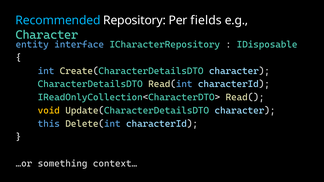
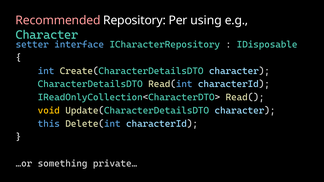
Recommended colour: light blue -> pink
fields: fields -> using
entity: entity -> setter
context…: context… -> private…
